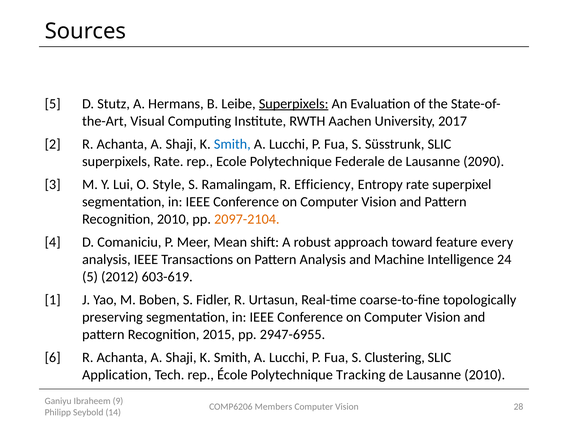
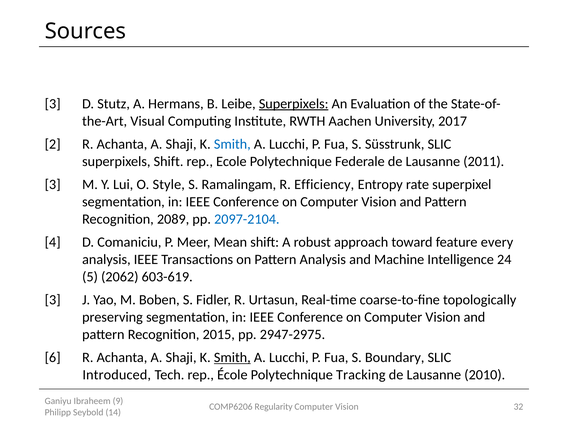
5 at (53, 104): 5 -> 3
superpixels Rate: Rate -> Shift
2090: 2090 -> 2011
Recognition 2010: 2010 -> 2089
2097-2104 colour: orange -> blue
2012: 2012 -> 2062
1 at (53, 300): 1 -> 3
2947-6955: 2947-6955 -> 2947-2975
Smith at (232, 358) underline: none -> present
Clustering: Clustering -> Boundary
Application: Application -> Introduced
Members: Members -> Regularity
28: 28 -> 32
